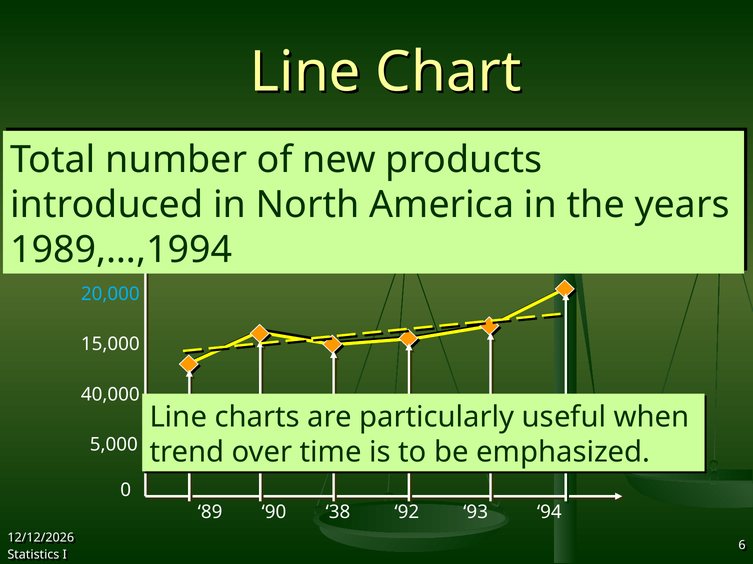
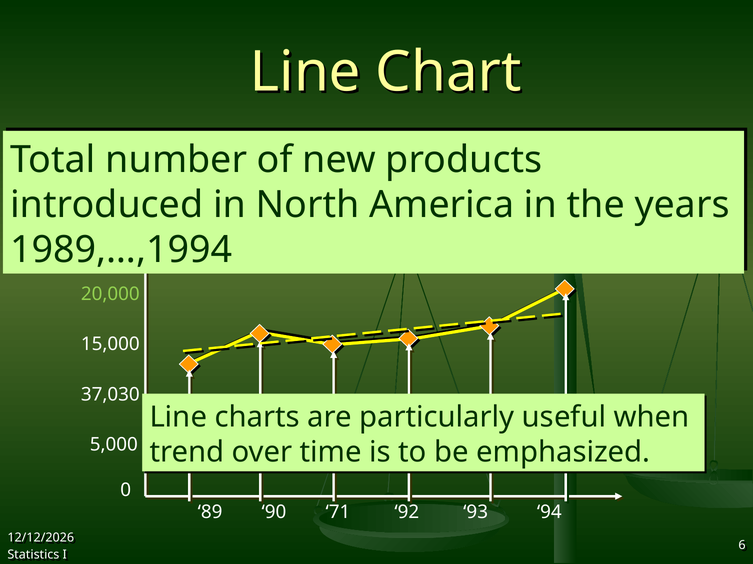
20,000 colour: light blue -> light green
40,000: 40,000 -> 37,030
38: 38 -> 71
